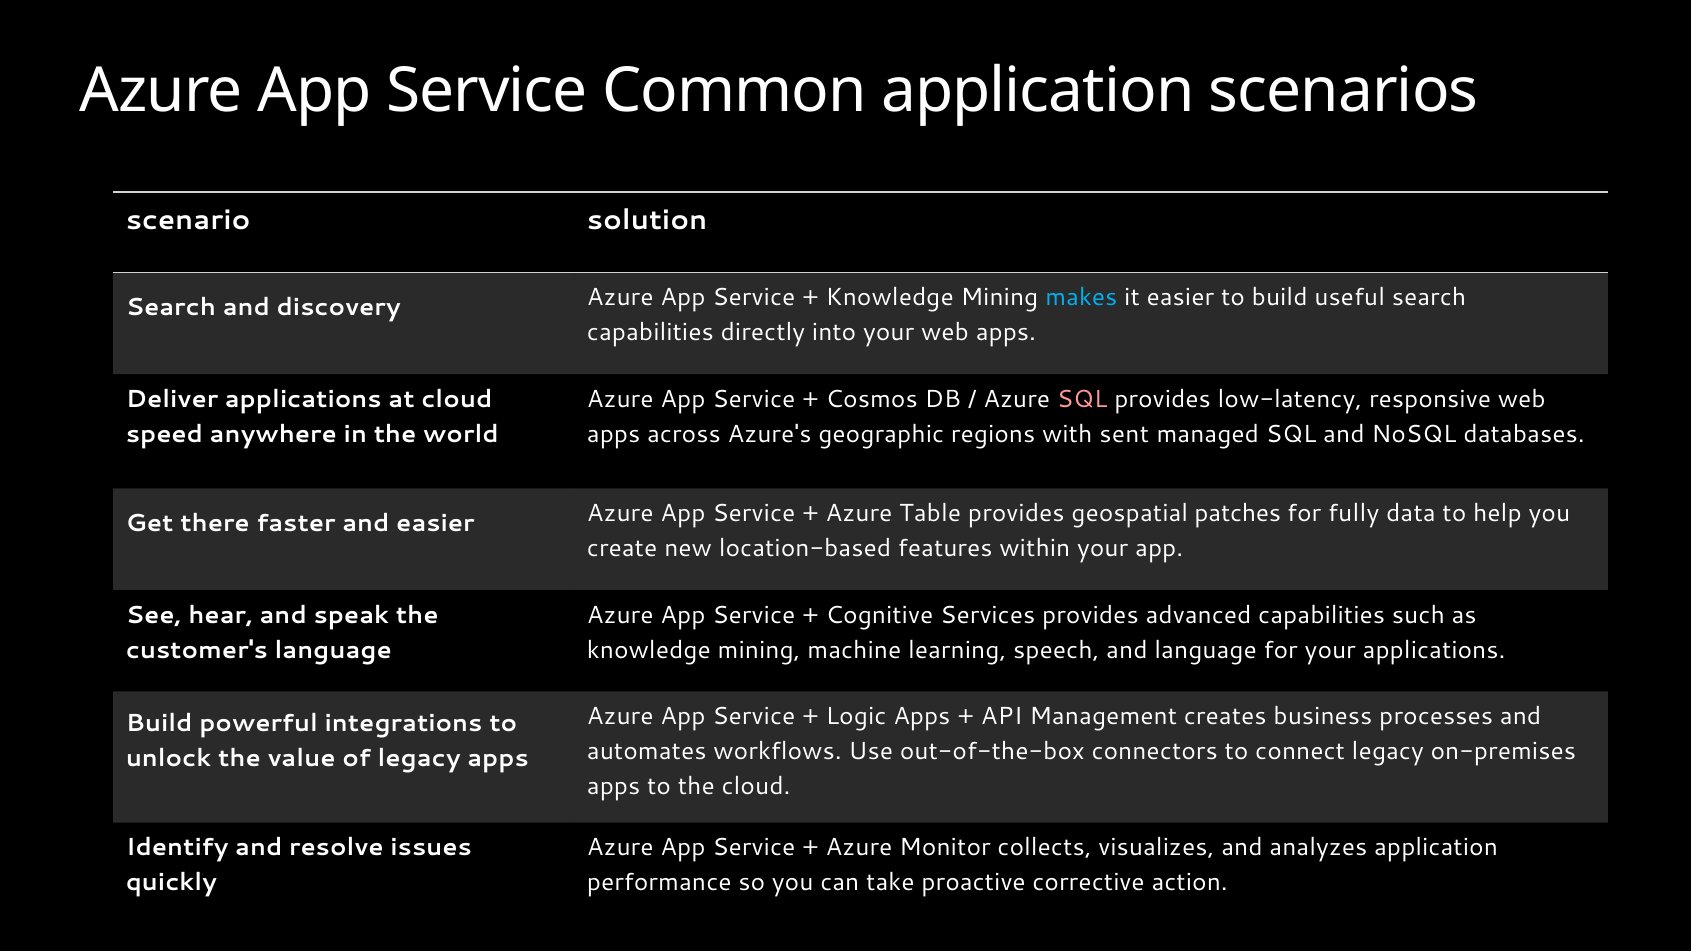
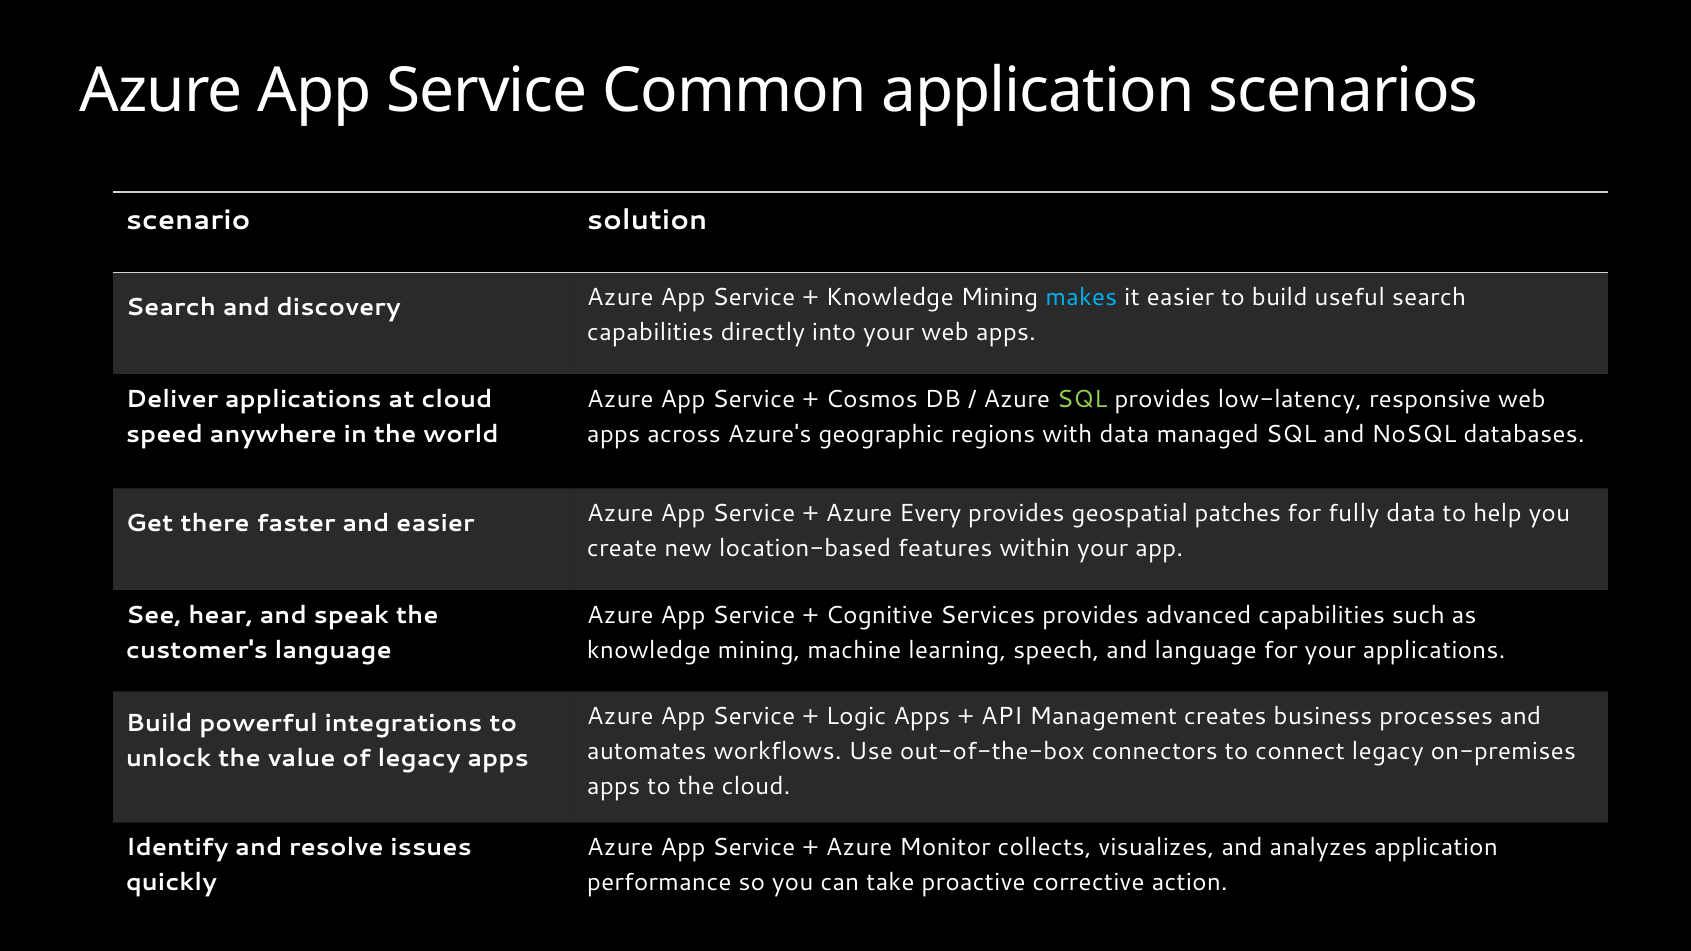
SQL at (1082, 399) colour: pink -> light green
with sent: sent -> data
Table: Table -> Every
